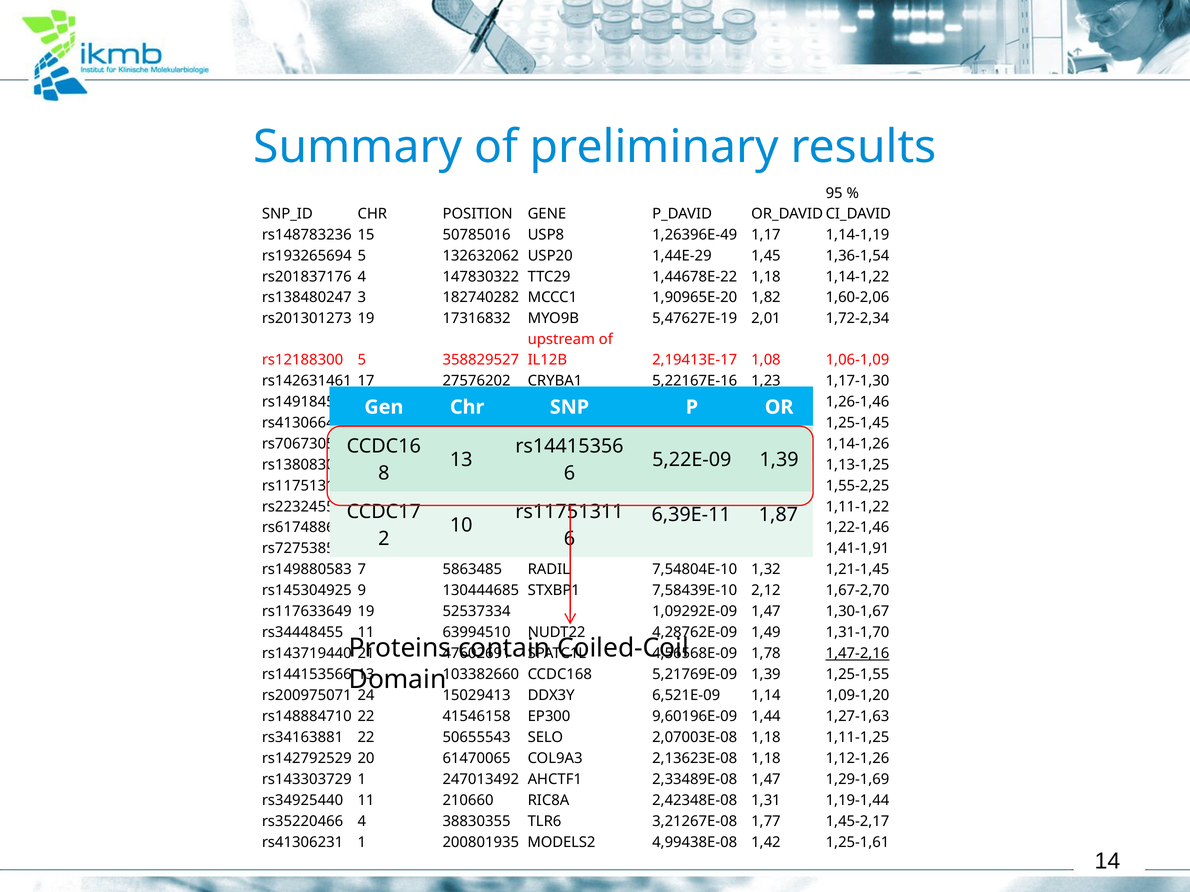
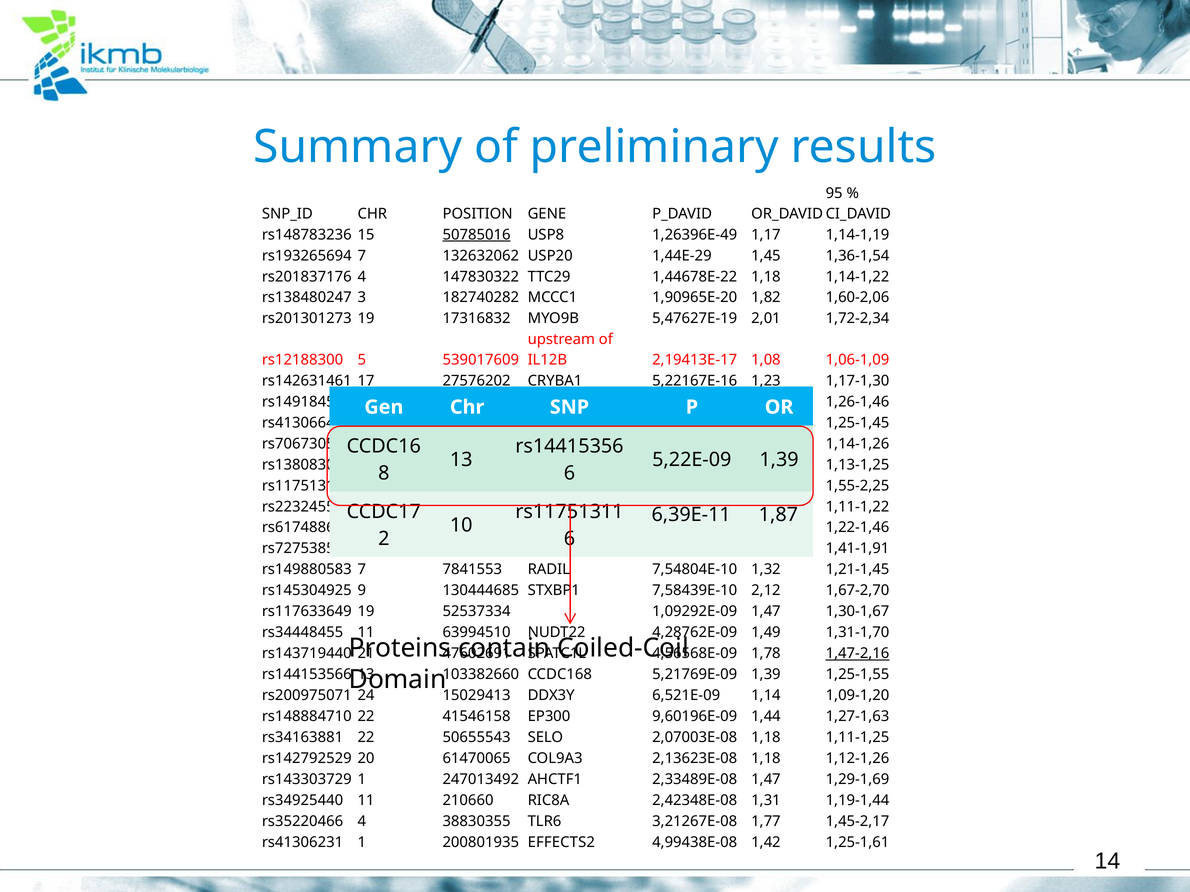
50785016 underline: none -> present
rs193265694 5: 5 -> 7
358829527: 358829527 -> 539017609
5863485: 5863485 -> 7841553
MODELS2: MODELS2 -> EFFECTS2
